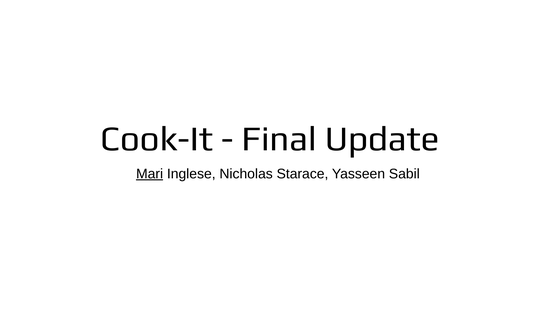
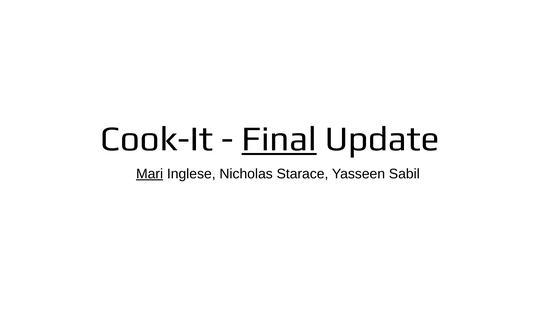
Final underline: none -> present
